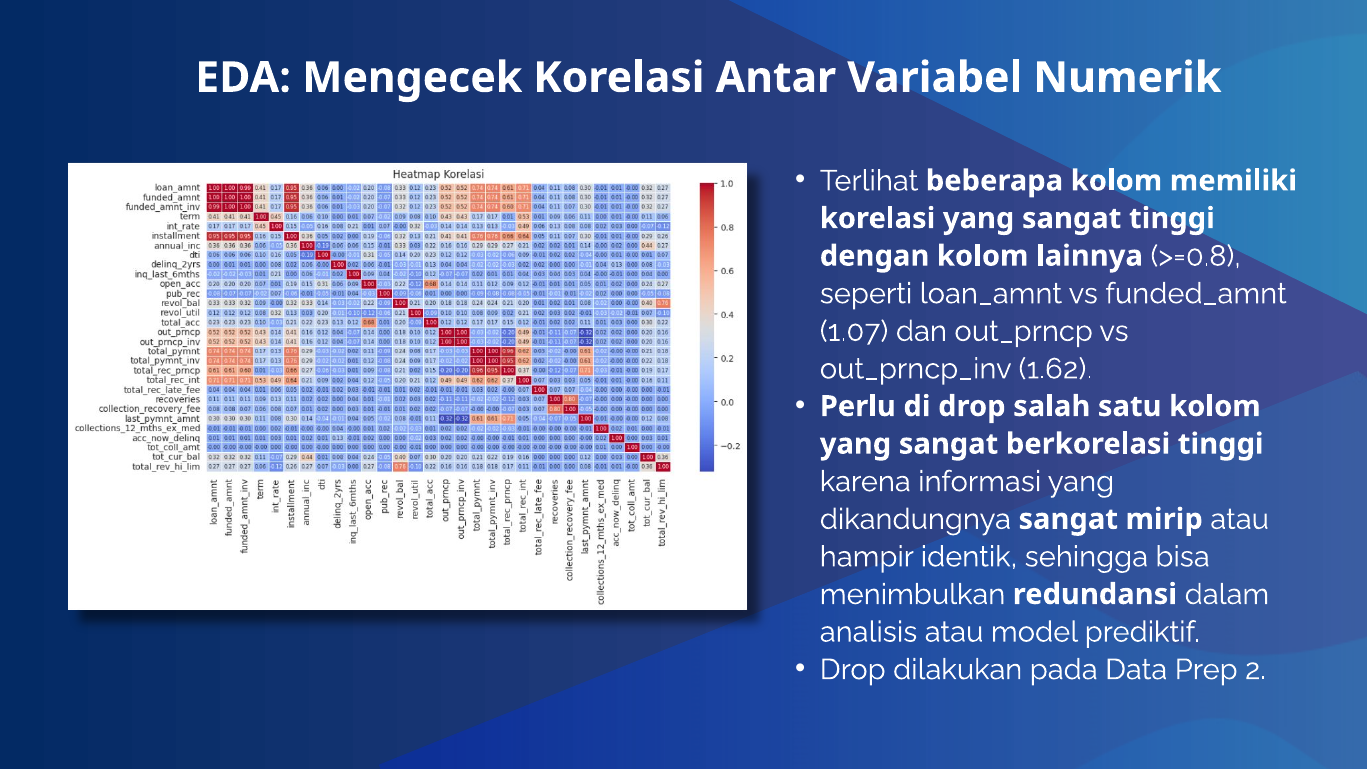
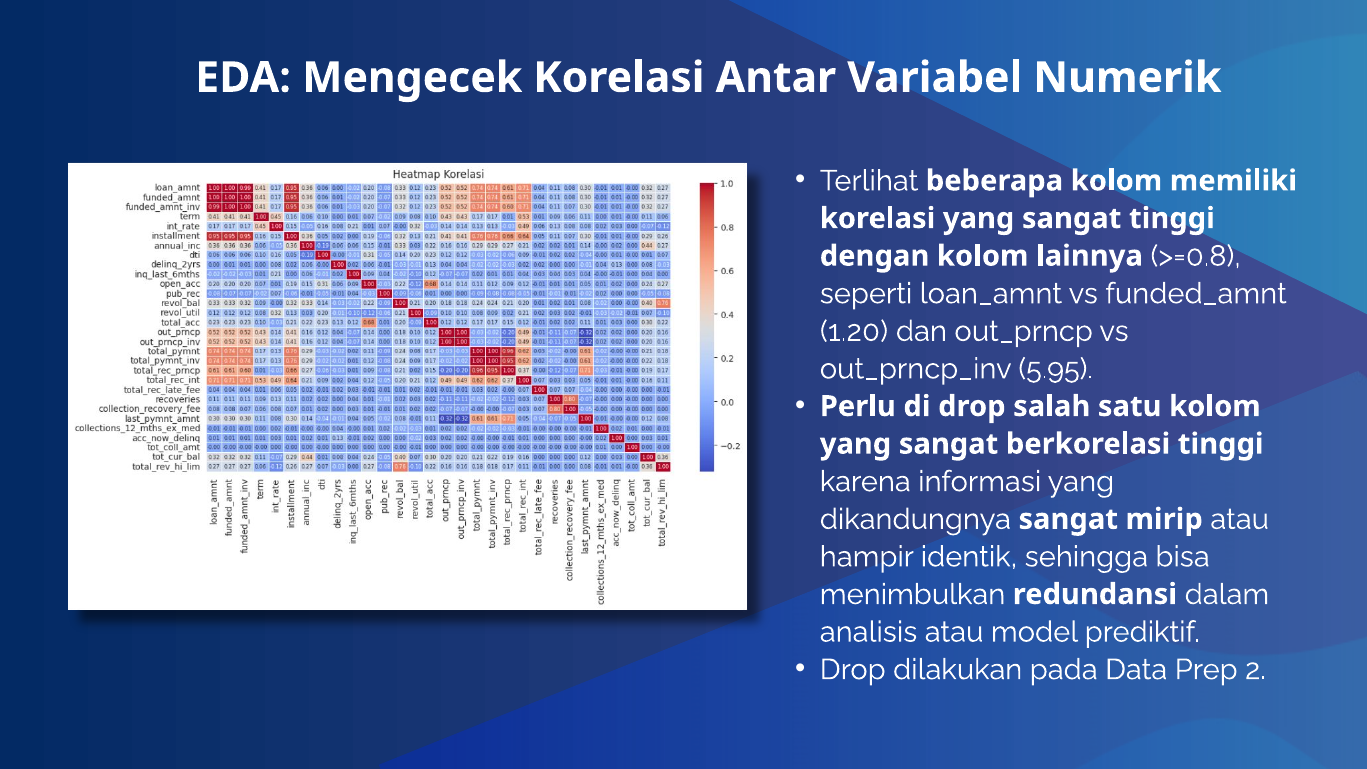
1.07: 1.07 -> 1.20
1.62: 1.62 -> 5.95
